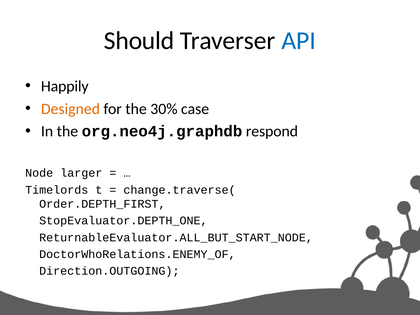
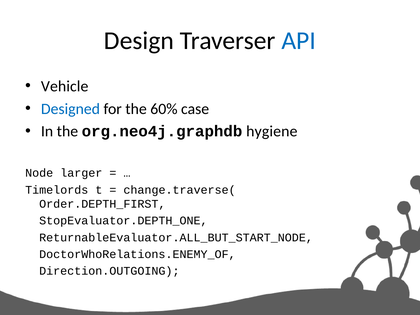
Should: Should -> Design
Happily: Happily -> Vehicle
Designed colour: orange -> blue
30%: 30% -> 60%
respond: respond -> hygiene
